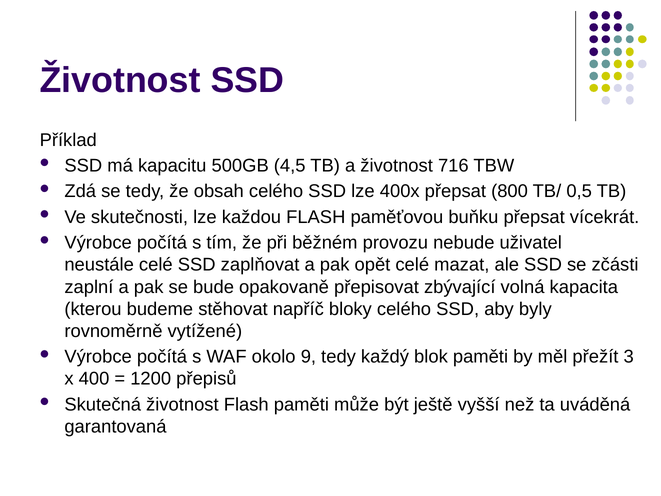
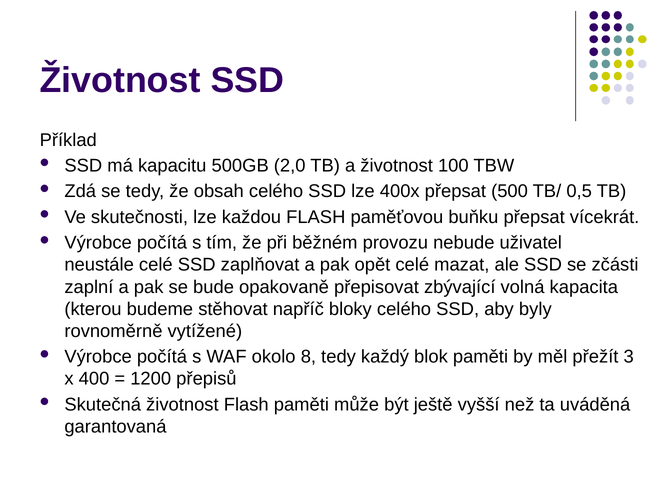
4,5: 4,5 -> 2,0
716: 716 -> 100
800: 800 -> 500
9: 9 -> 8
